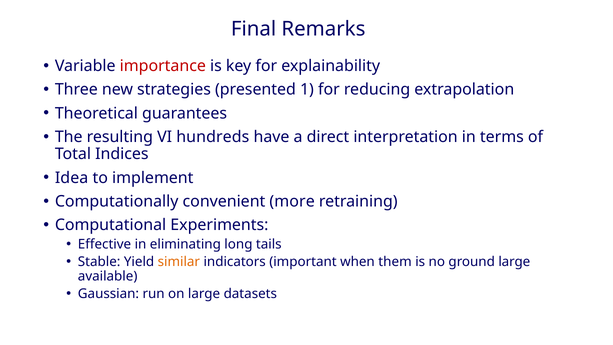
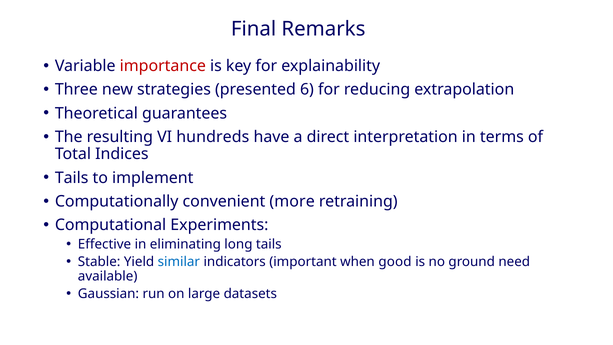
1: 1 -> 6
Idea at (72, 178): Idea -> Tails
similar colour: orange -> blue
them: them -> good
ground large: large -> need
